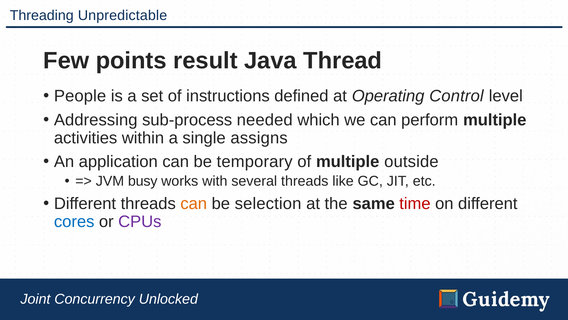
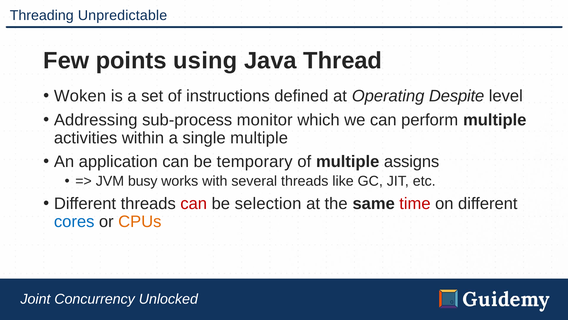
result: result -> using
People: People -> Woken
Control: Control -> Despite
needed: needed -> monitor
single assigns: assigns -> multiple
outside: outside -> assigns
can at (194, 203) colour: orange -> red
CPUs colour: purple -> orange
